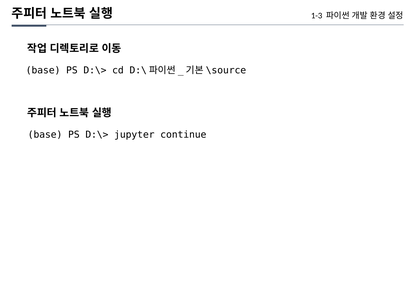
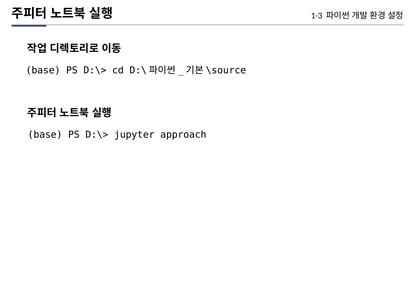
continue: continue -> approach
